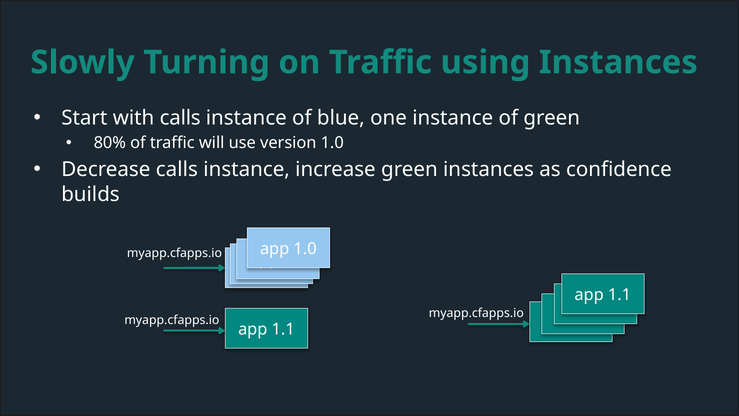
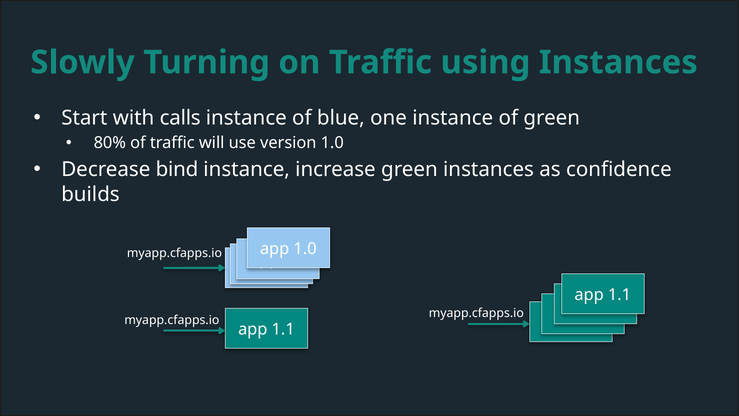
Decrease calls: calls -> bind
